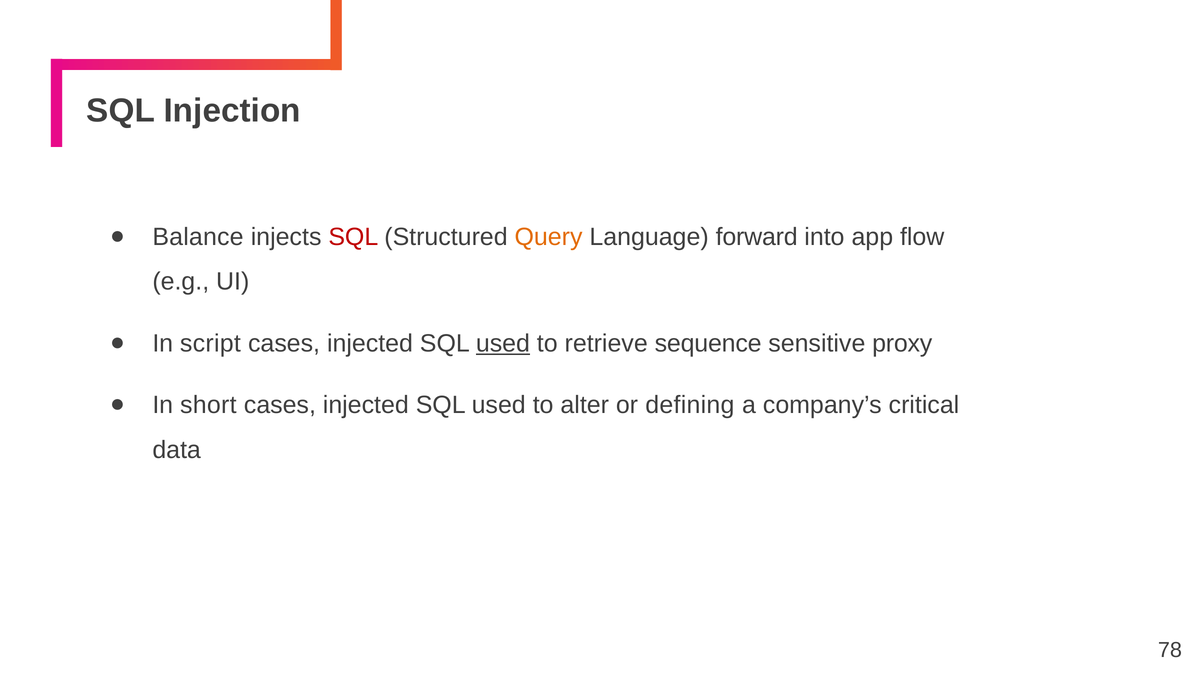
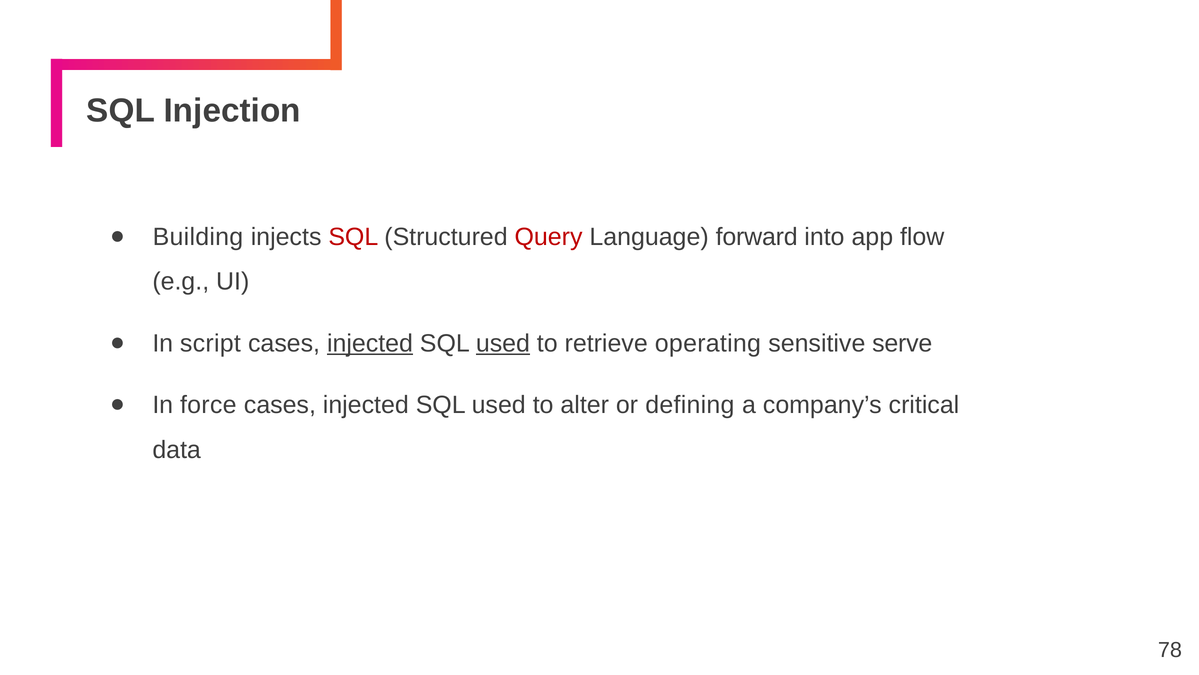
Balance: Balance -> Building
Query colour: orange -> red
injected at (370, 343) underline: none -> present
sequence: sequence -> operating
proxy: proxy -> serve
short: short -> force
